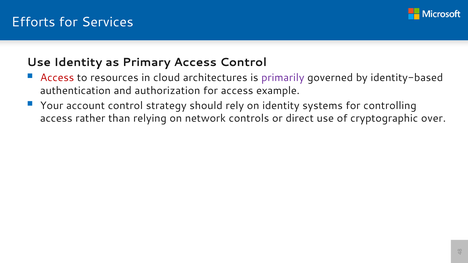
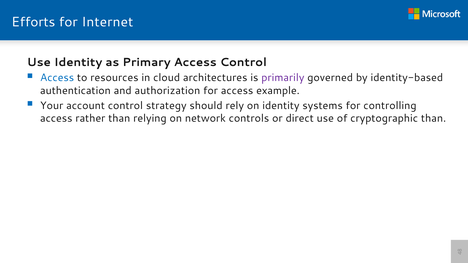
Services: Services -> Internet
Access at (57, 78) colour: red -> blue
cryptographic over: over -> than
